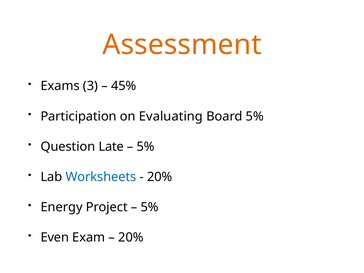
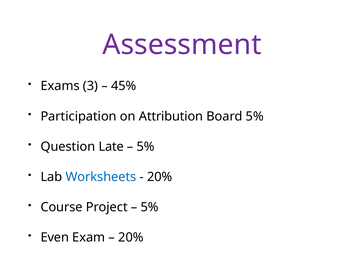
Assessment colour: orange -> purple
Evaluating: Evaluating -> Attribution
Energy: Energy -> Course
